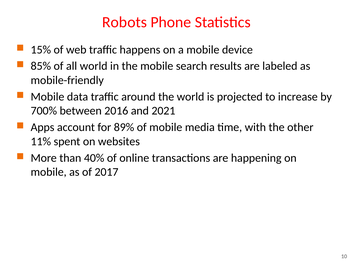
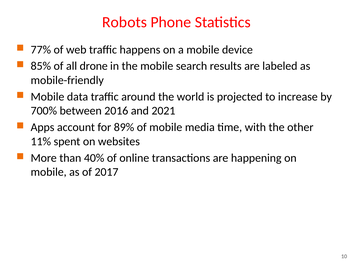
15%: 15% -> 77%
all world: world -> drone
